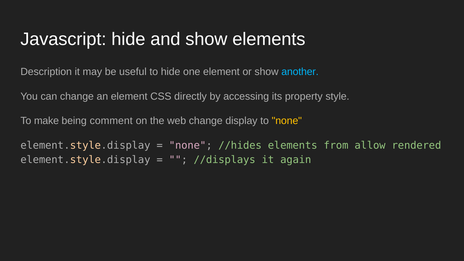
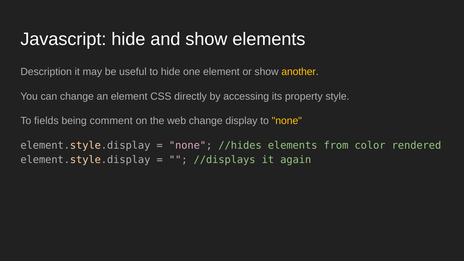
another colour: light blue -> yellow
make: make -> fields
allow: allow -> color
